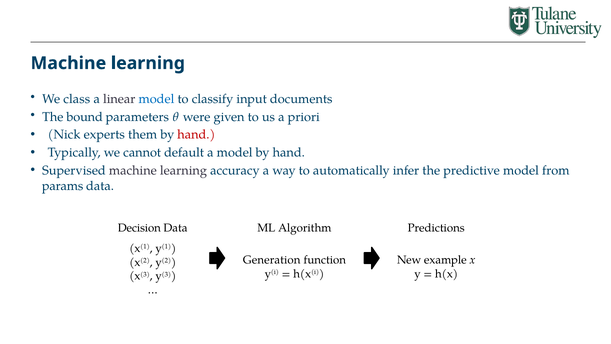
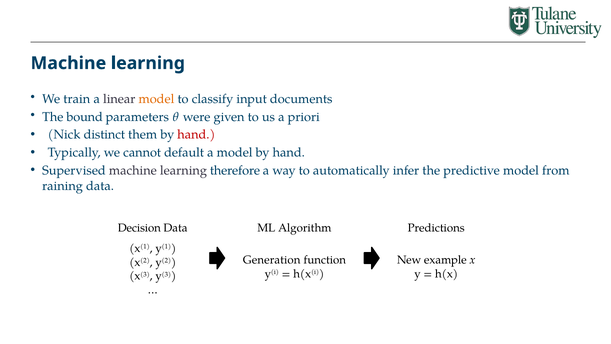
class: class -> train
model at (156, 99) colour: blue -> orange
experts: experts -> distinct
accuracy: accuracy -> therefore
params: params -> raining
